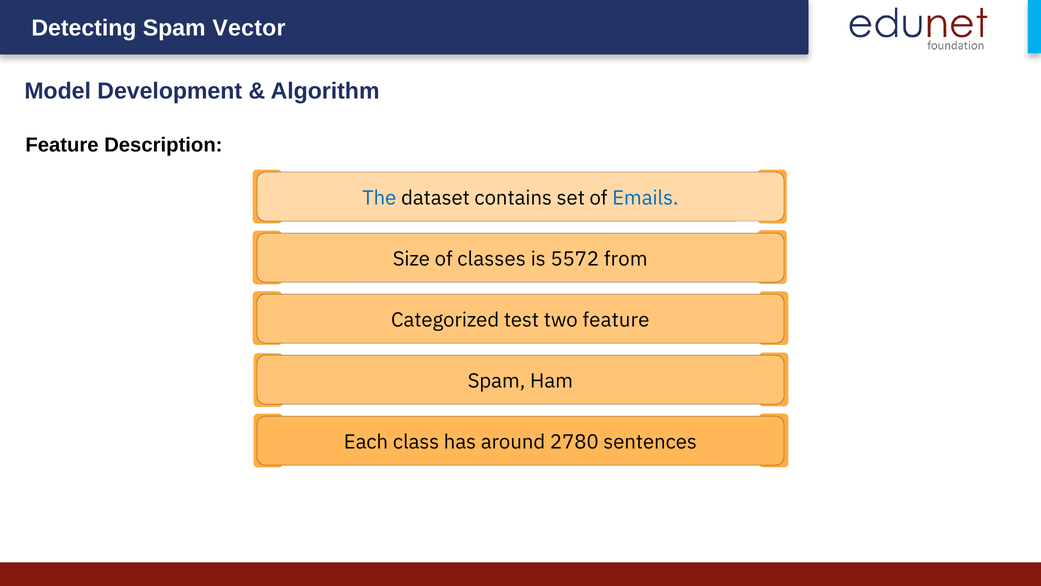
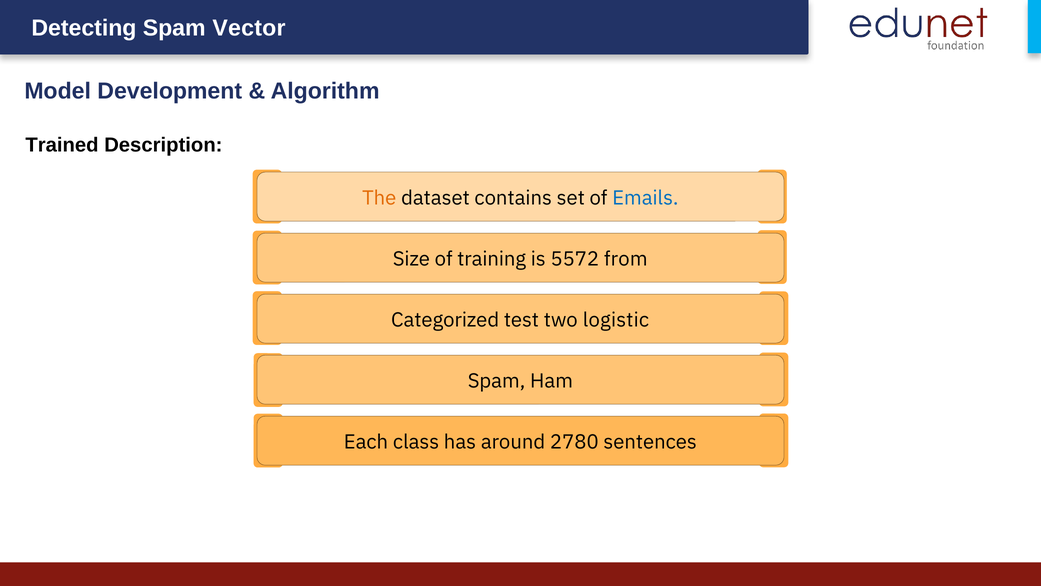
Feature at (62, 145): Feature -> Trained
The colour: blue -> orange
classes: classes -> training
two feature: feature -> logistic
